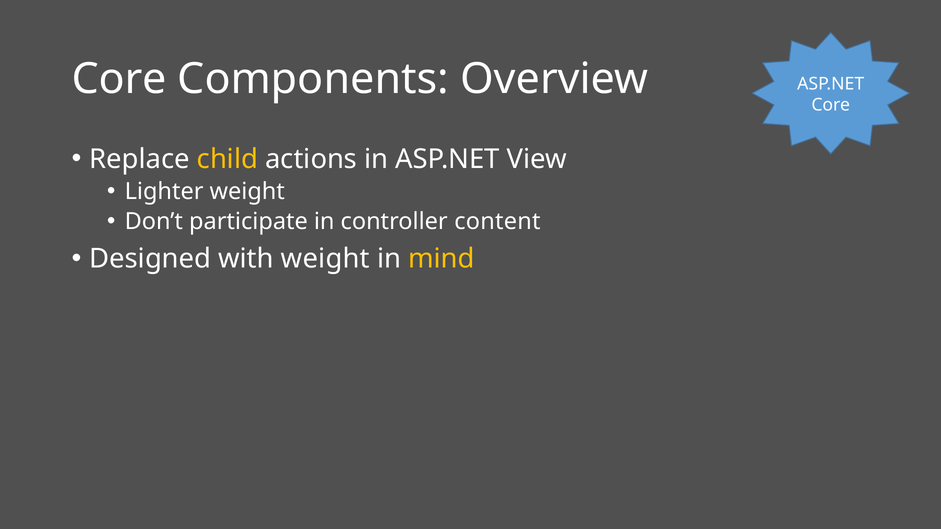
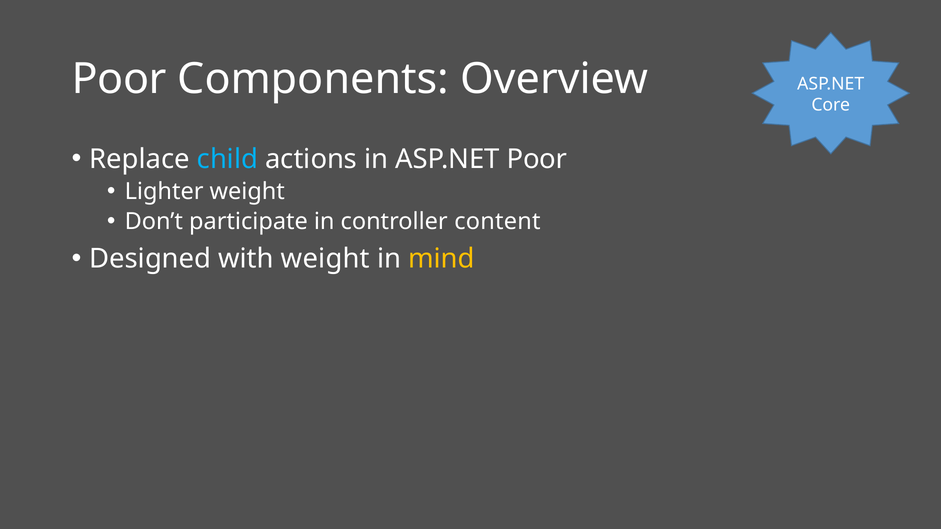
Core at (119, 79): Core -> Poor
child colour: yellow -> light blue
ASP.NET View: View -> Poor
